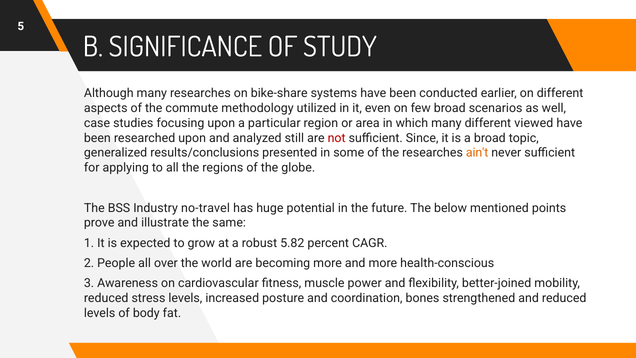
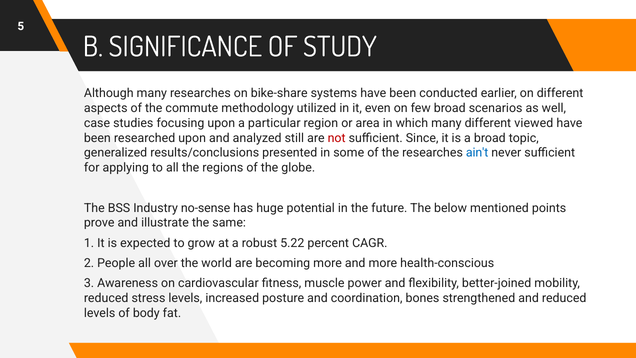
ain't colour: orange -> blue
no-travel: no-travel -> no-sense
5.82: 5.82 -> 5.22
